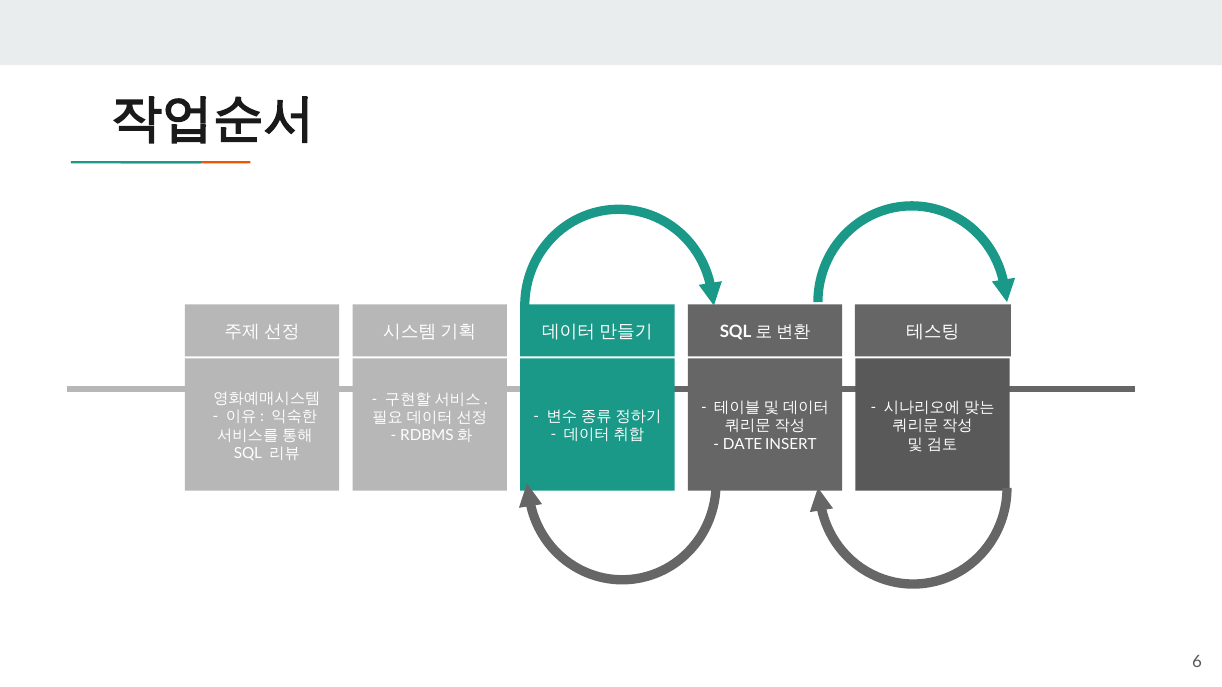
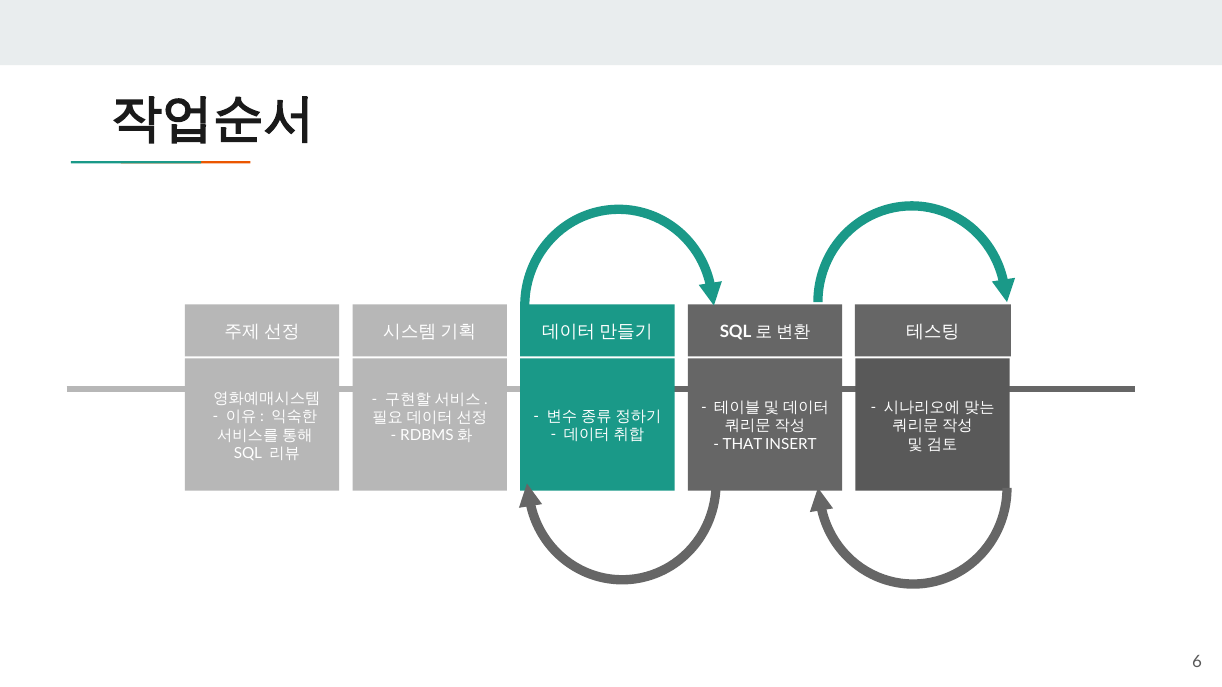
DATE: DATE -> THAT
